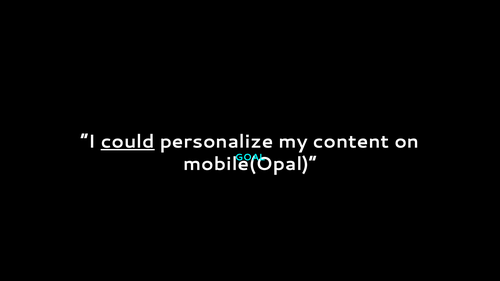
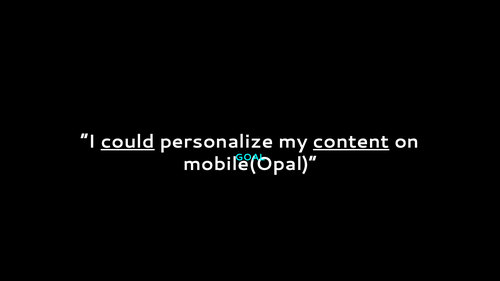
content underline: none -> present
